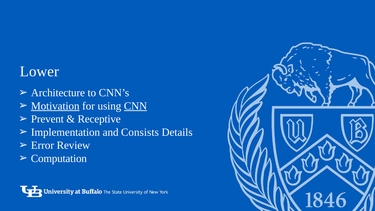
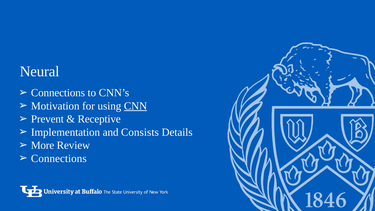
Lower: Lower -> Neural
Architecture at (58, 93): Architecture -> Connections
Motivation underline: present -> none
Error: Error -> More
Computation at (59, 158): Computation -> Connections
